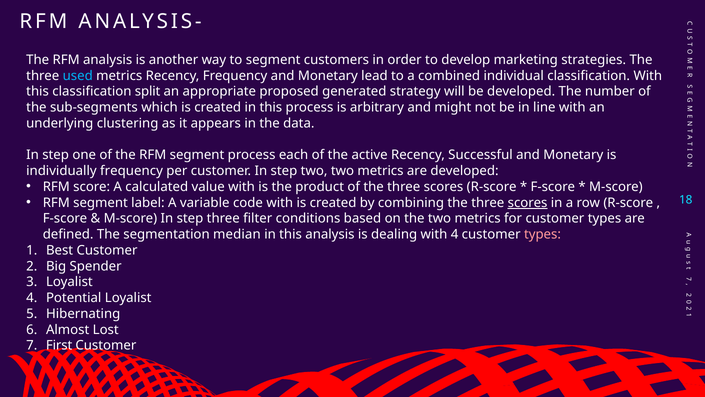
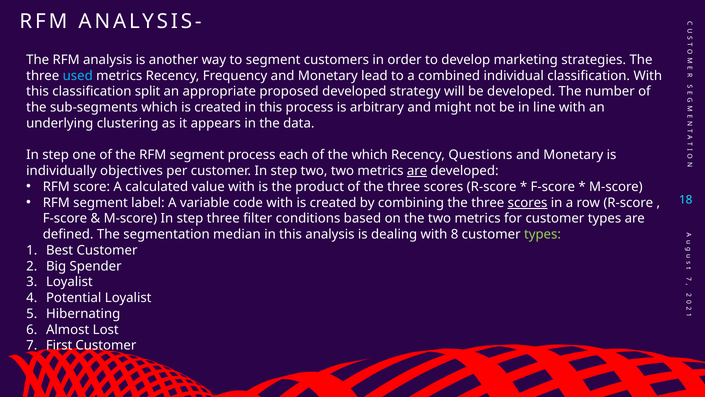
proposed generated: generated -> developed
the active: active -> which
Successful: Successful -> Questions
individually frequency: frequency -> objectives
are at (417, 171) underline: none -> present
with 4: 4 -> 8
types at (542, 234) colour: pink -> light green
